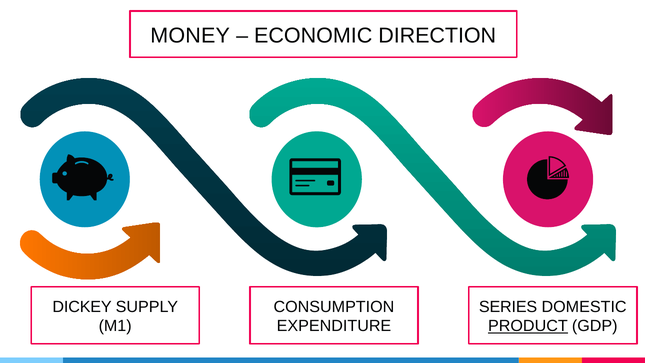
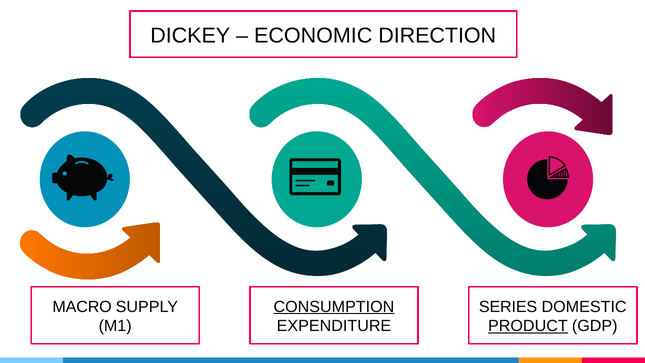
MONEY: MONEY -> DICKEY
DICKEY: DICKEY -> MACRO
CONSUMPTION underline: none -> present
